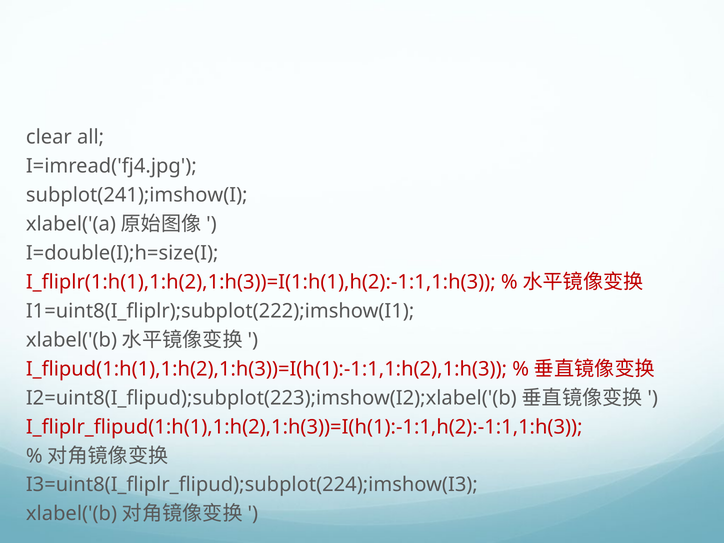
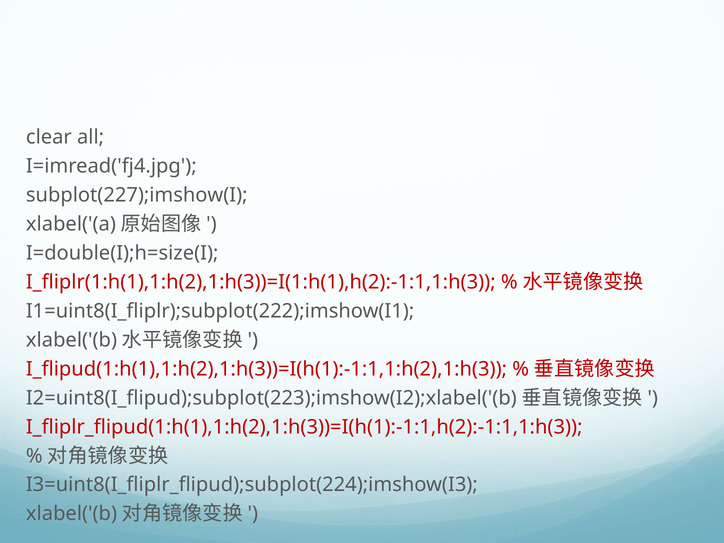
subplot(241);imshow(I: subplot(241);imshow(I -> subplot(227);imshow(I
